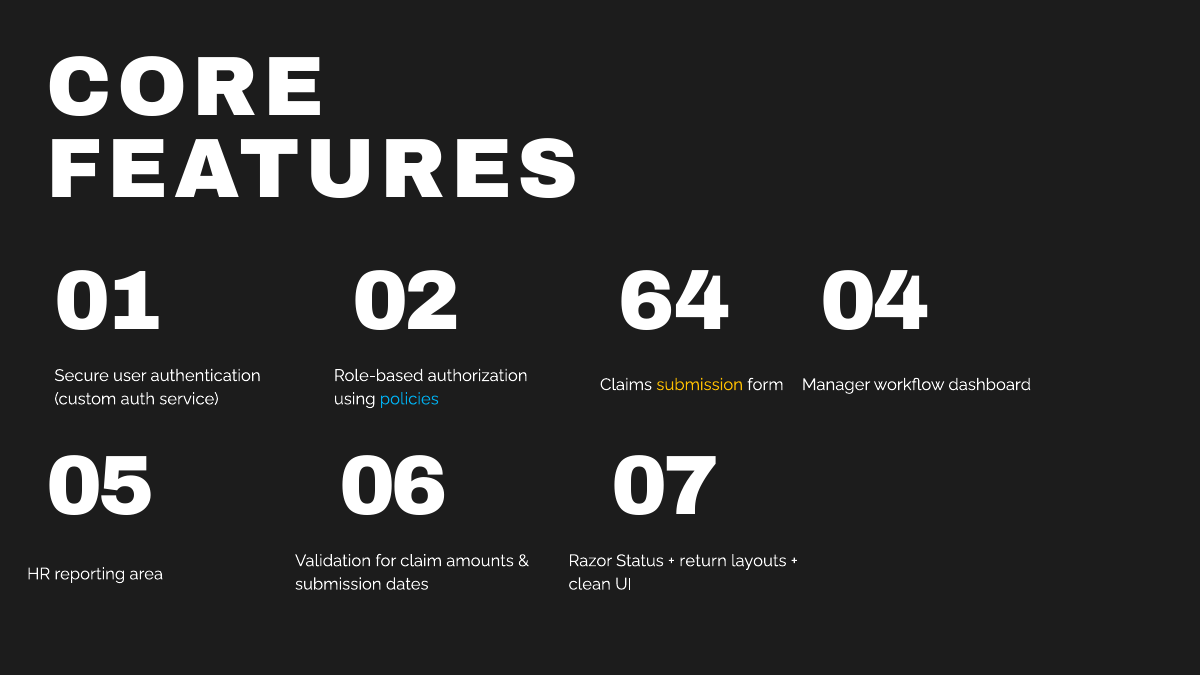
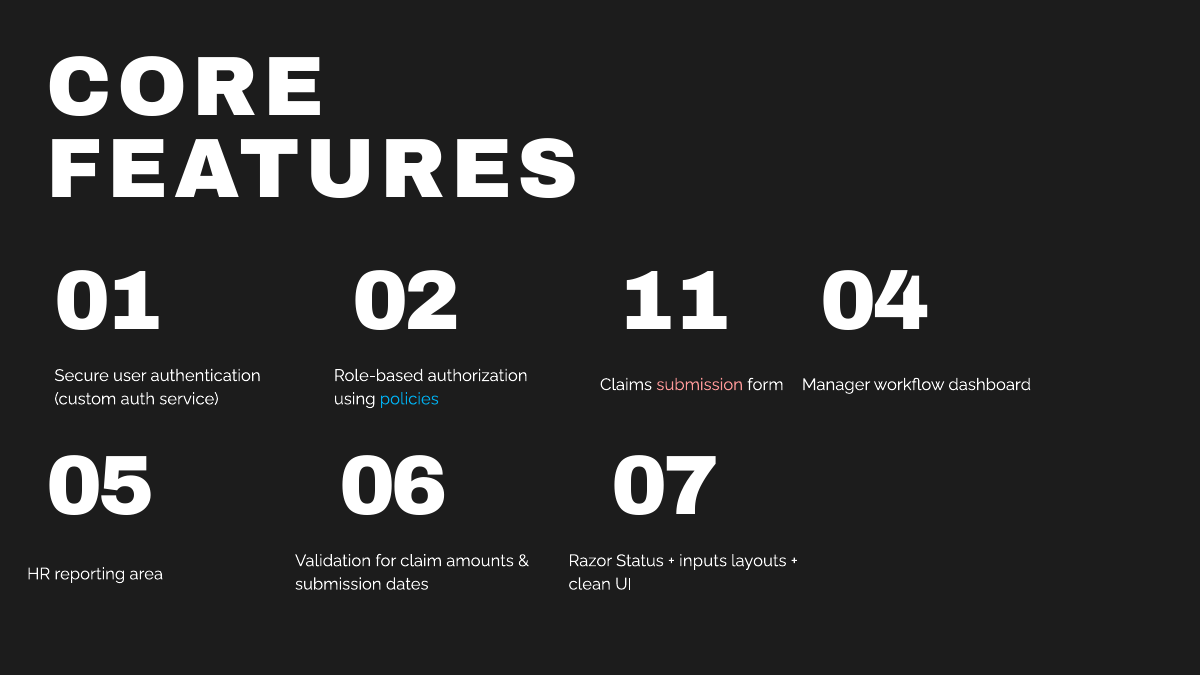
64: 64 -> 11
submission at (700, 385) colour: yellow -> pink
return: return -> inputs
